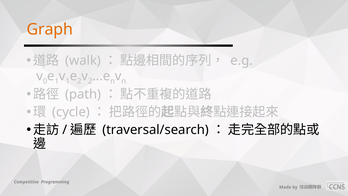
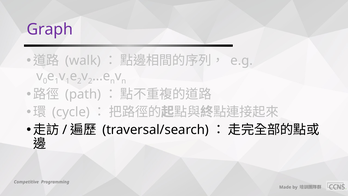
Graph colour: orange -> purple
